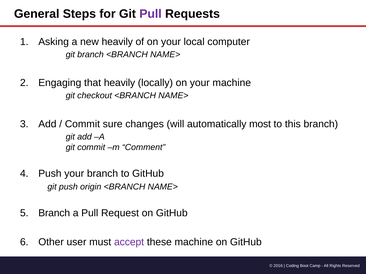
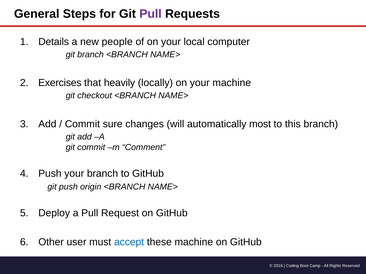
Asking: Asking -> Details
new heavily: heavily -> people
Engaging: Engaging -> Exercises
Branch at (54, 213): Branch -> Deploy
accept colour: purple -> blue
